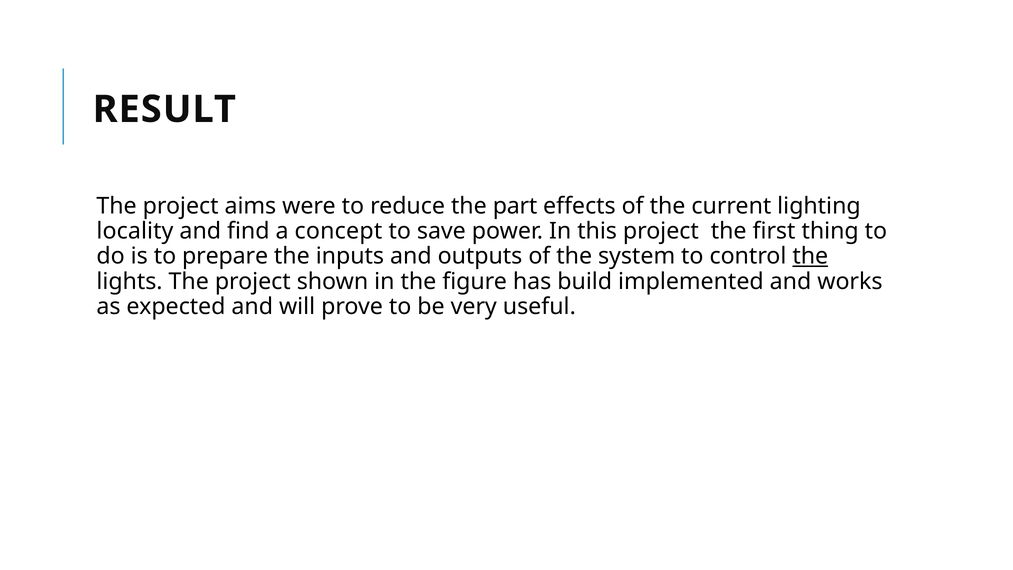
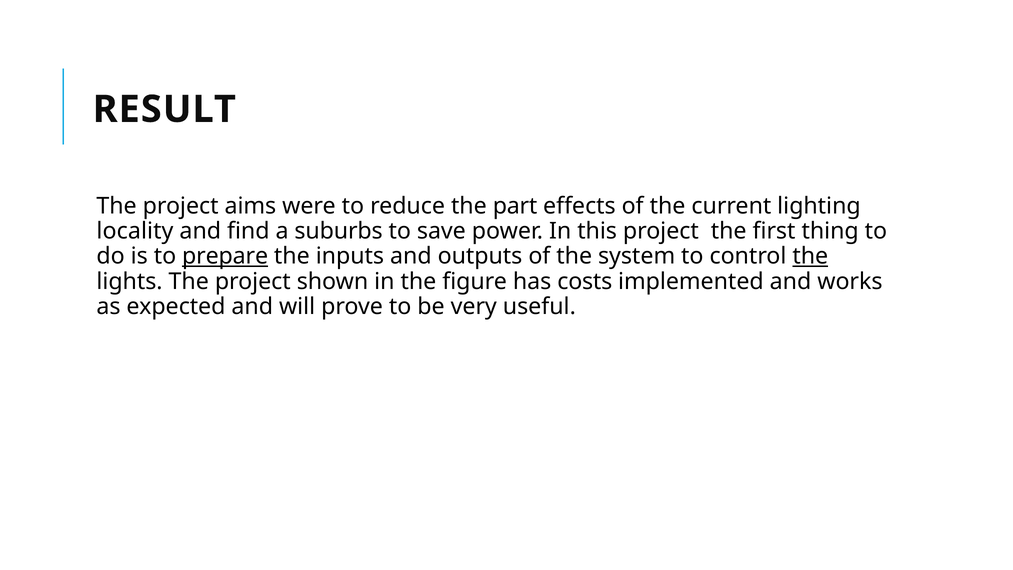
concept: concept -> suburbs
prepare underline: none -> present
build: build -> costs
